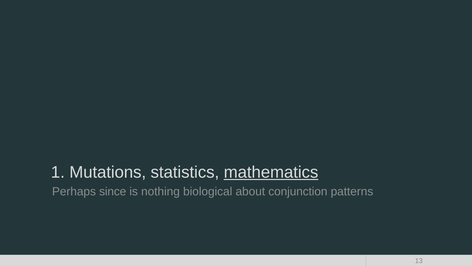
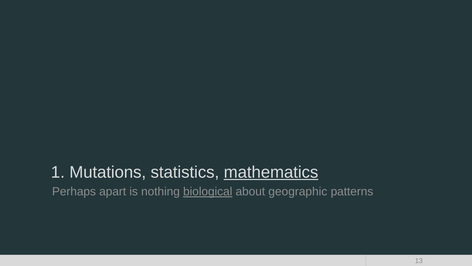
since: since -> apart
biological underline: none -> present
conjunction: conjunction -> geographic
